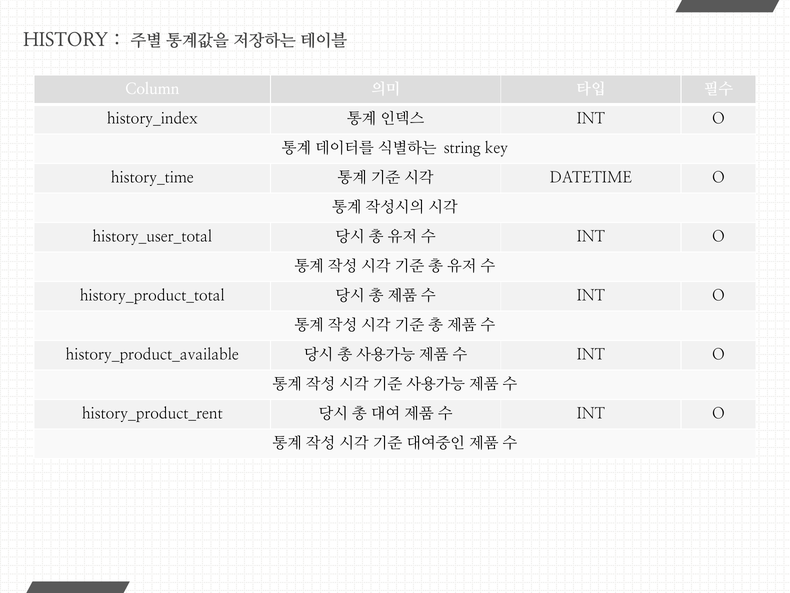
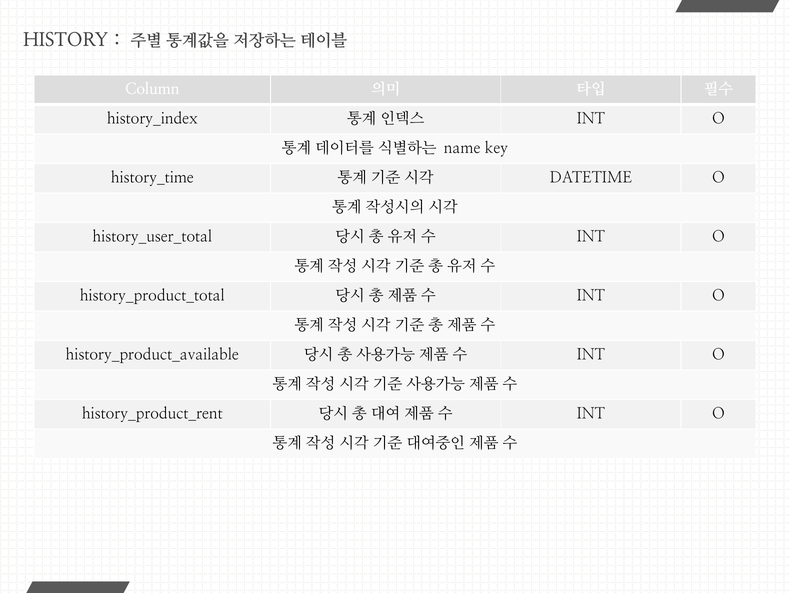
string: string -> name
